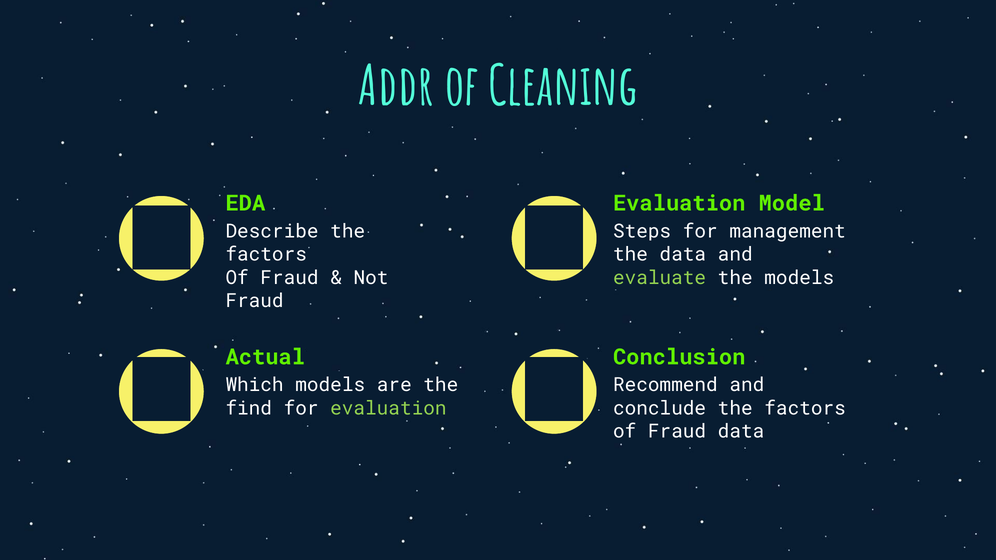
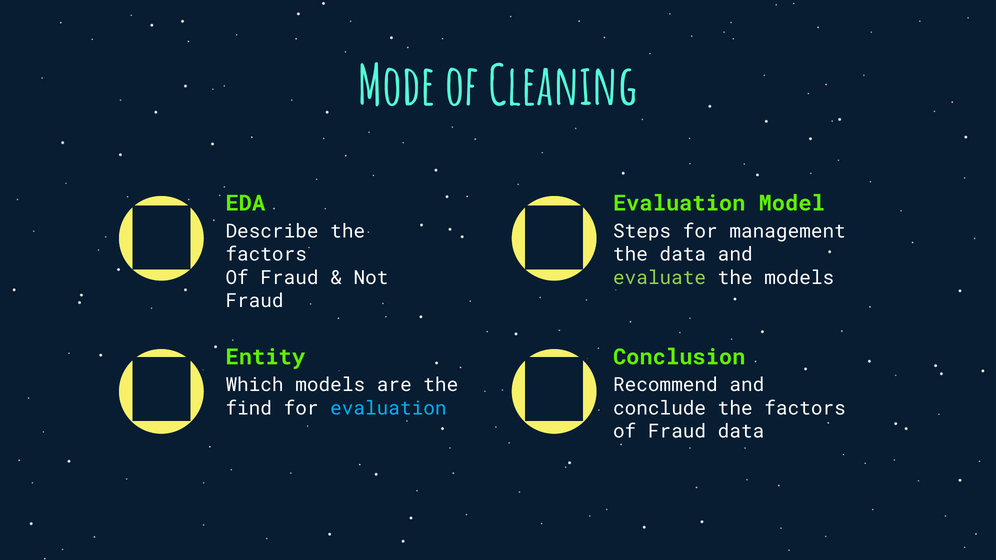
Addr: Addr -> Mode
Actual: Actual -> Entity
evaluation at (388, 408) colour: light green -> light blue
